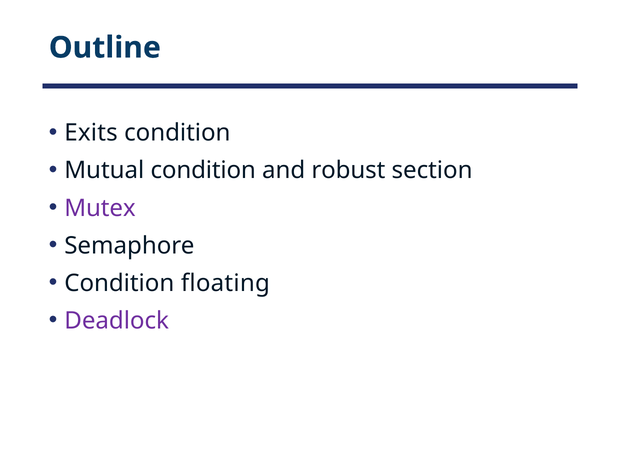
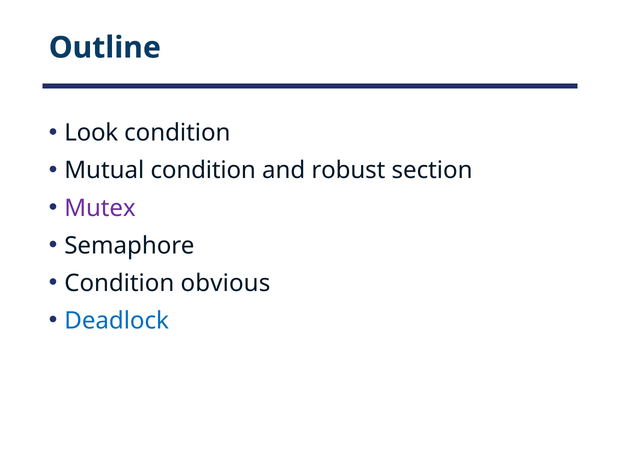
Exits: Exits -> Look
floating: floating -> obvious
Deadlock colour: purple -> blue
